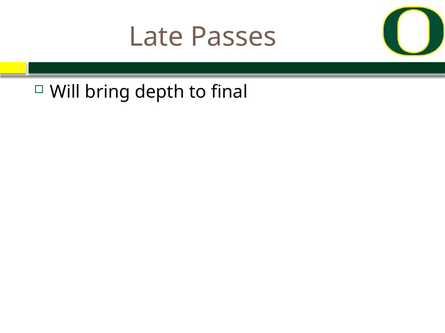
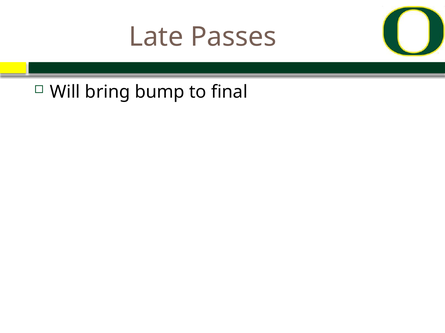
depth: depth -> bump
